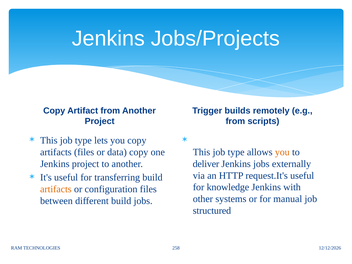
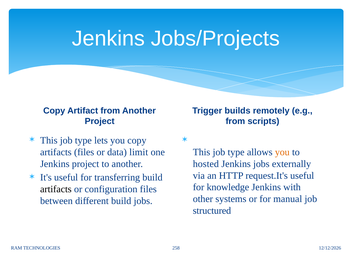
data copy: copy -> limit
deliver: deliver -> hosted
artifacts at (56, 189) colour: orange -> black
